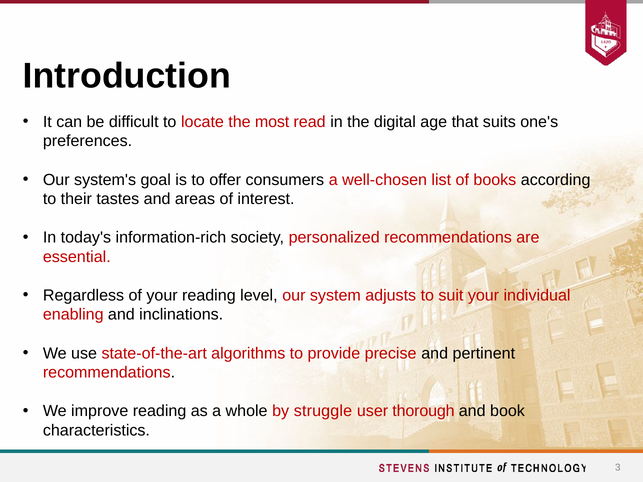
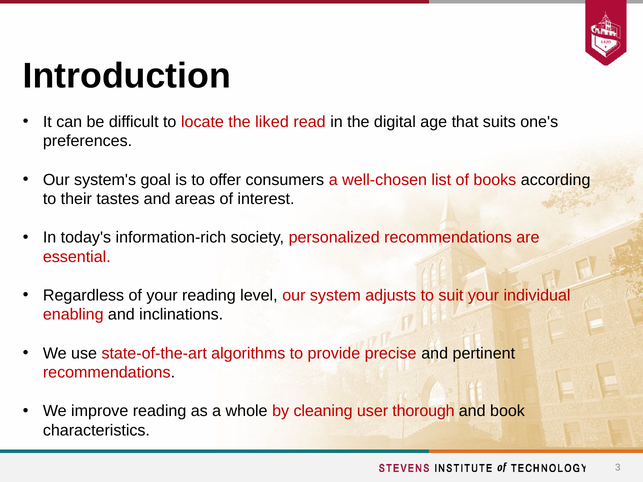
most: most -> liked
struggle: struggle -> cleaning
